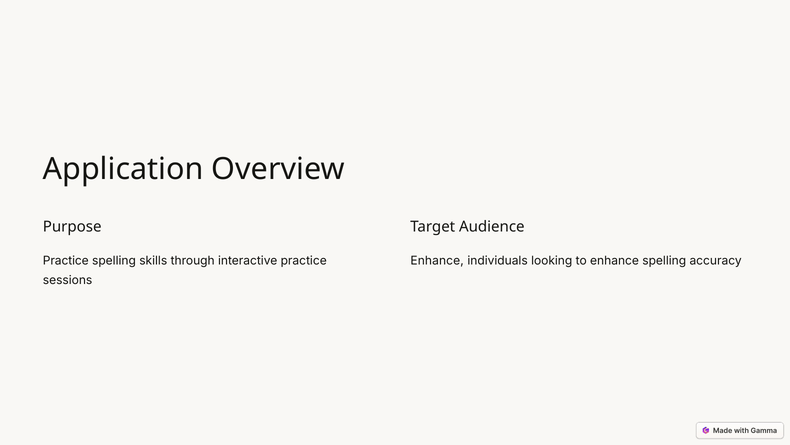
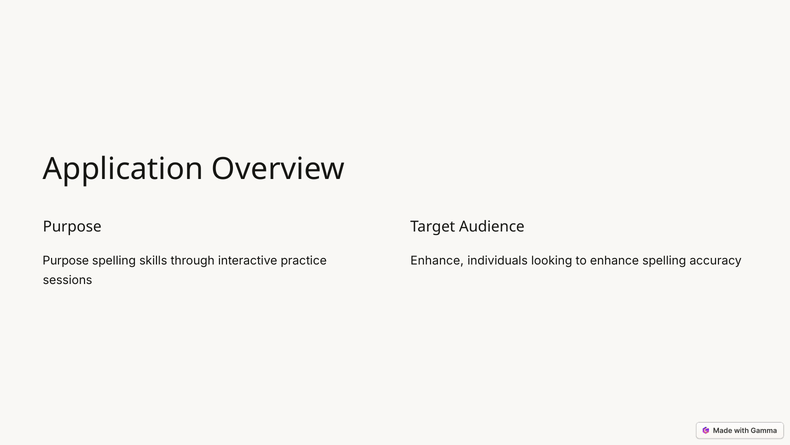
Practice at (66, 260): Practice -> Purpose
